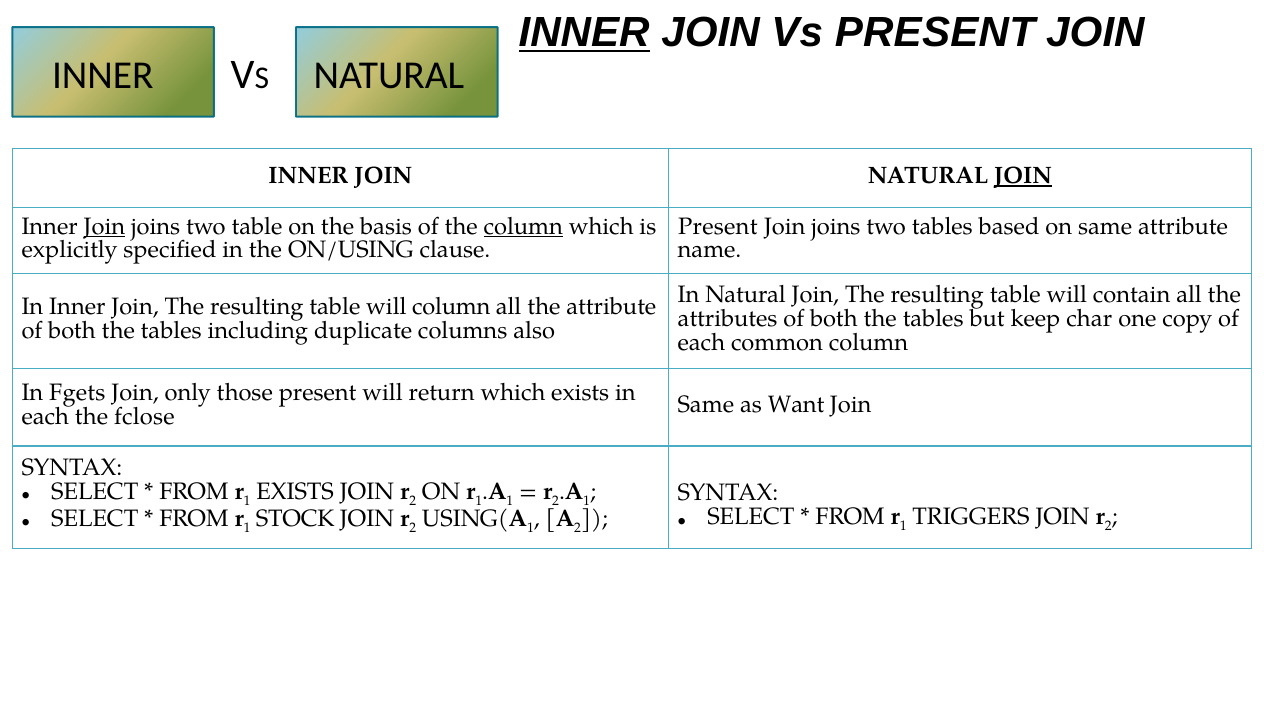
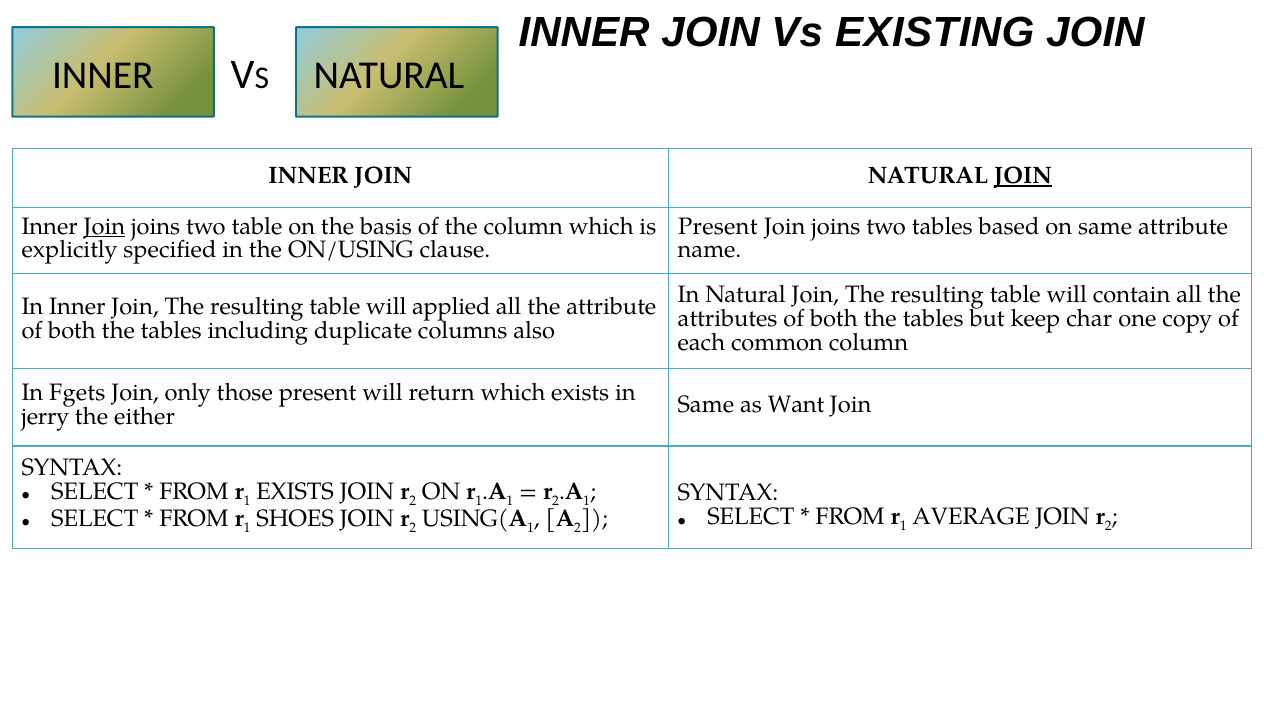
INNER at (584, 33) underline: present -> none
Vs PRESENT: PRESENT -> EXISTING
column at (523, 226) underline: present -> none
will column: column -> applied
each at (45, 417): each -> jerry
fclose: fclose -> either
TRIGGERS: TRIGGERS -> AVERAGE
STOCK: STOCK -> SHOES
